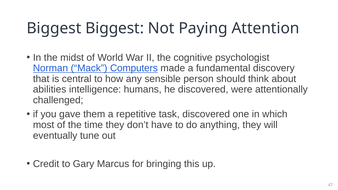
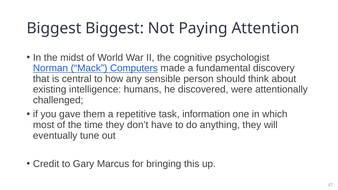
abilities: abilities -> existing
task discovered: discovered -> information
